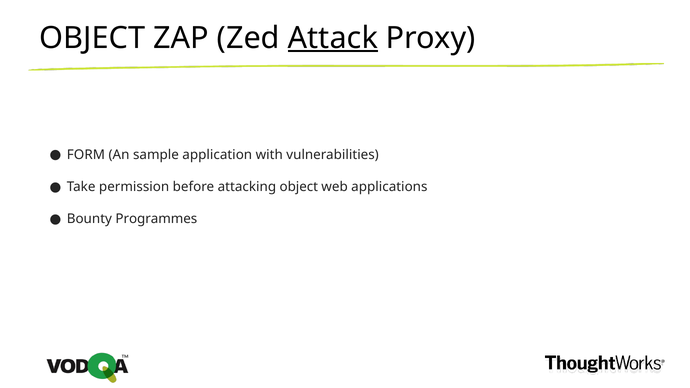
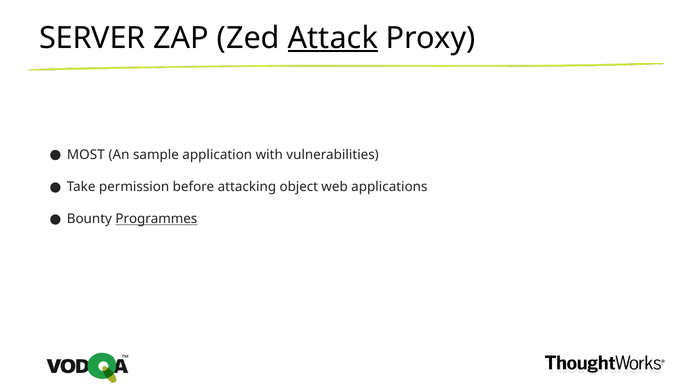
OBJECT at (92, 38): OBJECT -> SERVER
FORM: FORM -> MOST
Programmes underline: none -> present
